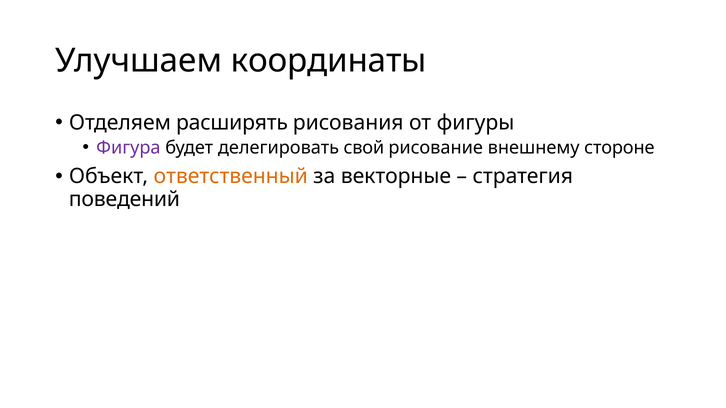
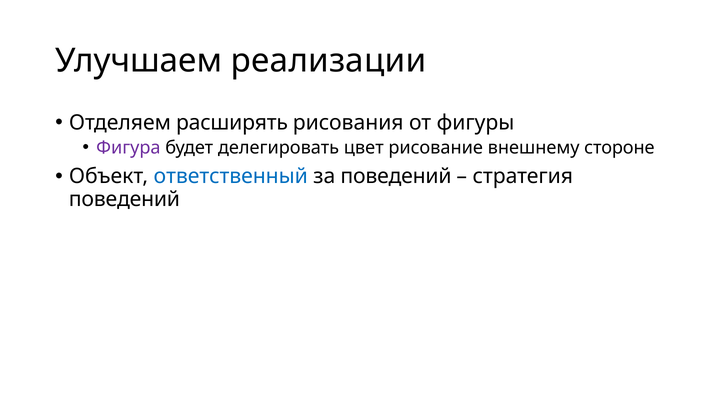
координаты: координаты -> реализации
свой: свой -> цвет
ответственный colour: orange -> blue
за векторные: векторные -> поведений
